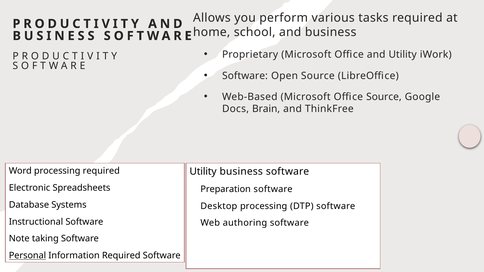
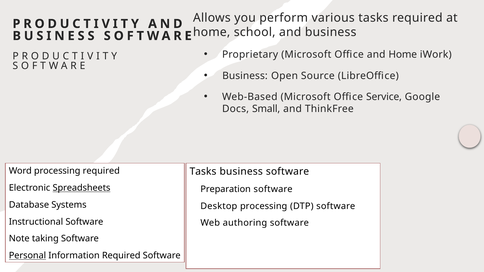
and Utility: Utility -> Home
Software at (245, 76): Software -> Business
Office Source: Source -> Service
Brain: Brain -> Small
Utility at (203, 172): Utility -> Tasks
Spreadsheets underline: none -> present
